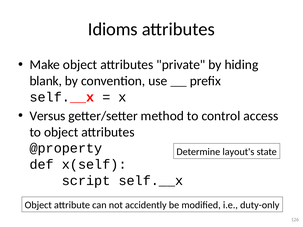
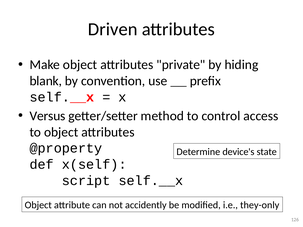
Idioms: Idioms -> Driven
layout's: layout's -> device's
duty-only: duty-only -> they-only
